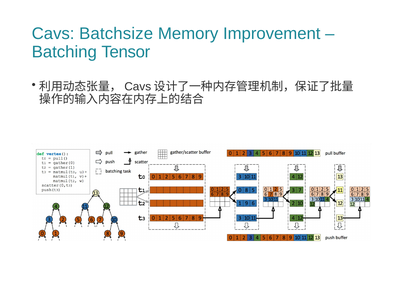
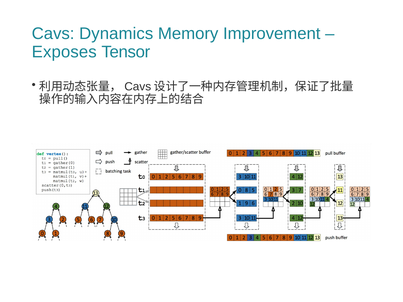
Batchsize: Batchsize -> Dynamics
Batching: Batching -> Exposes
